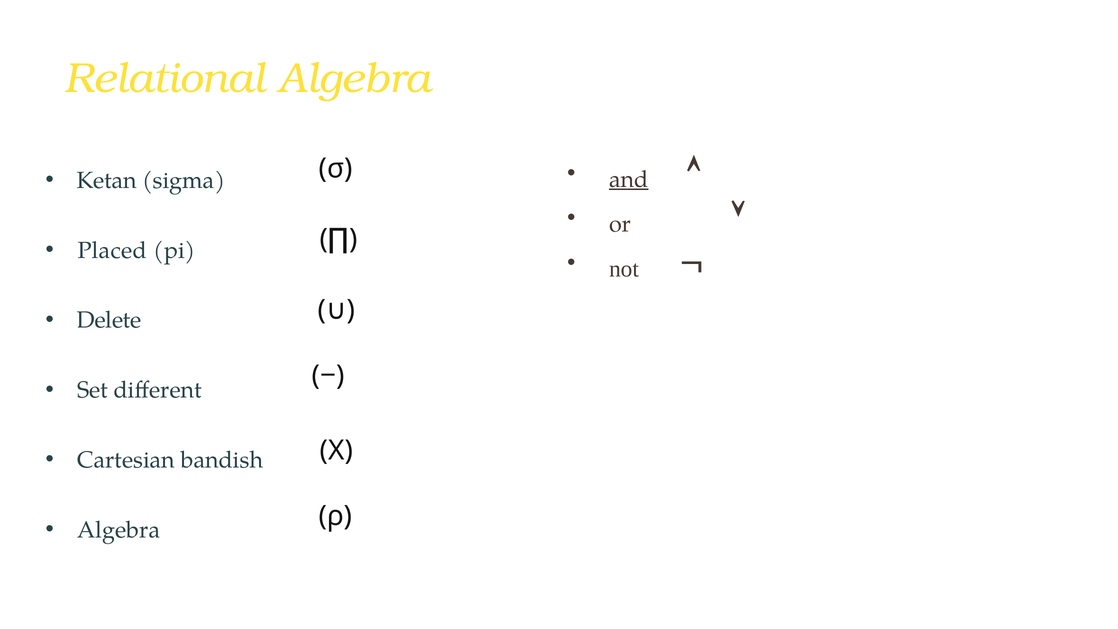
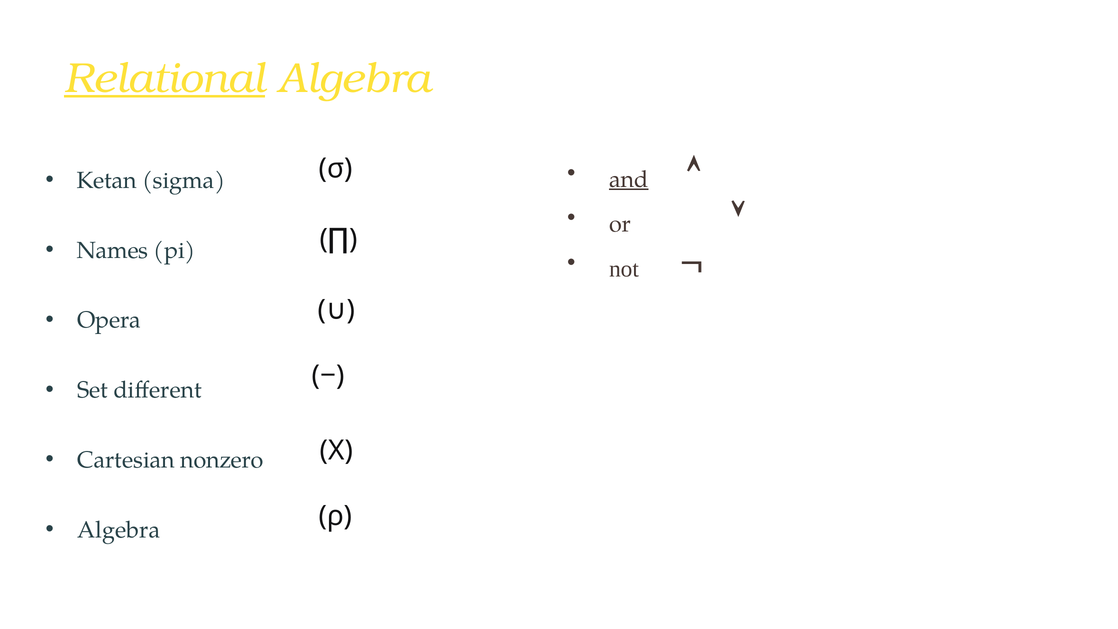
Relational underline: none -> present
Placed: Placed -> Names
Delete: Delete -> Opera
bandish: bandish -> nonzero
